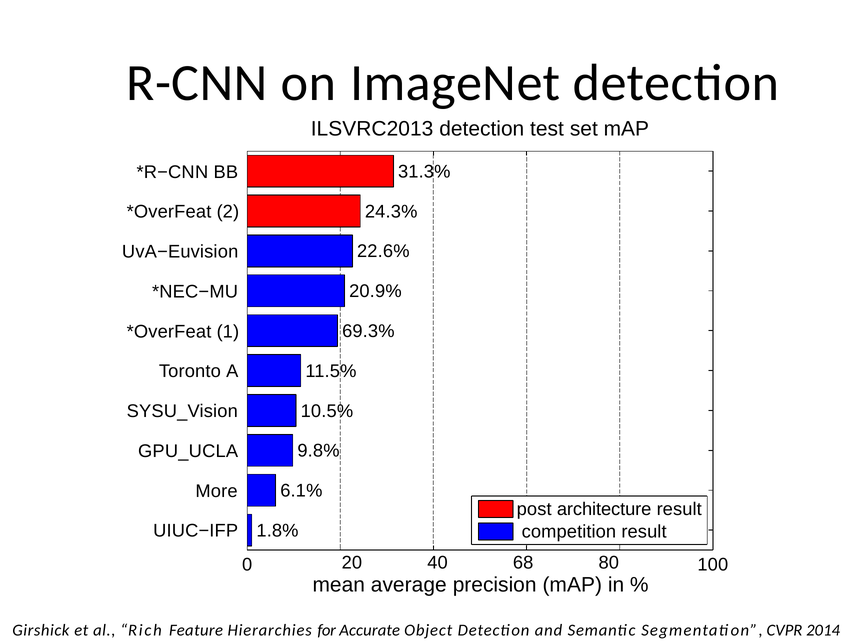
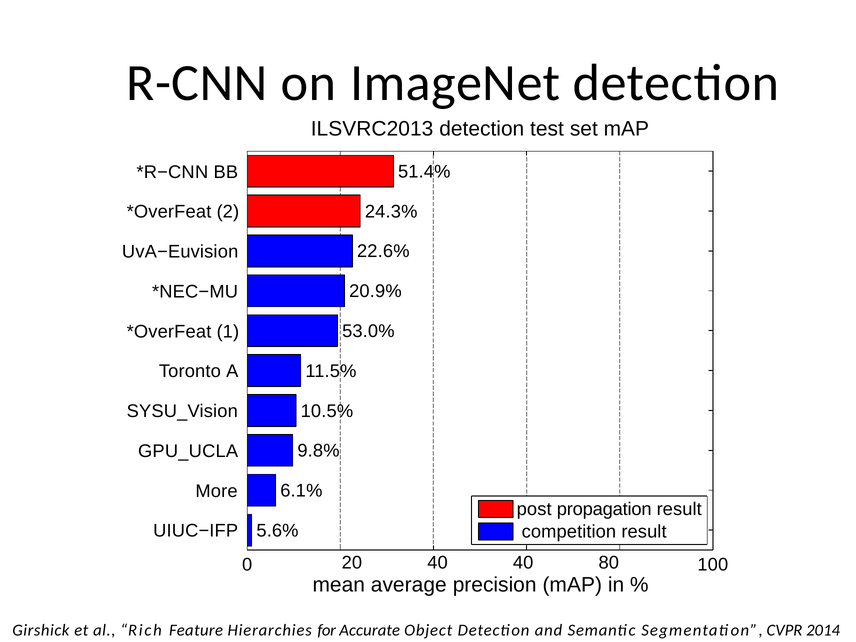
31.3%: 31.3% -> 51.4%
69.3%: 69.3% -> 53.0%
architecture: architecture -> propagation
1.8%: 1.8% -> 5.6%
40 68: 68 -> 40
